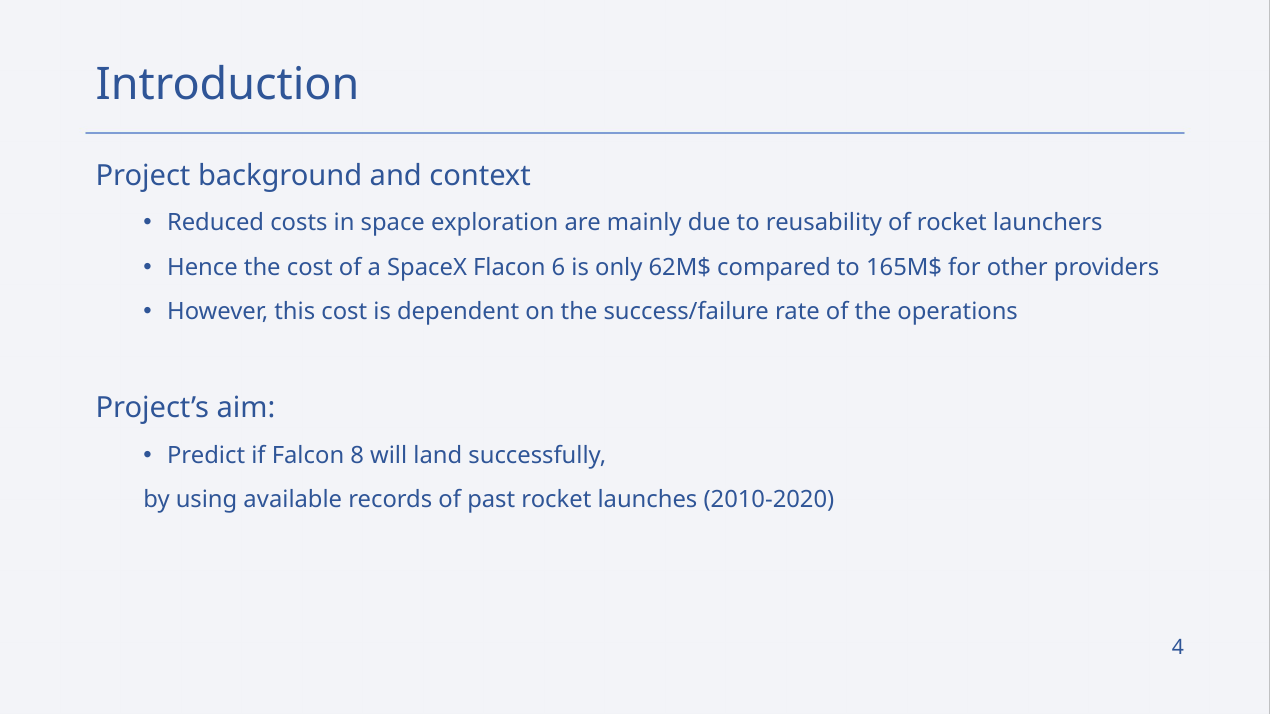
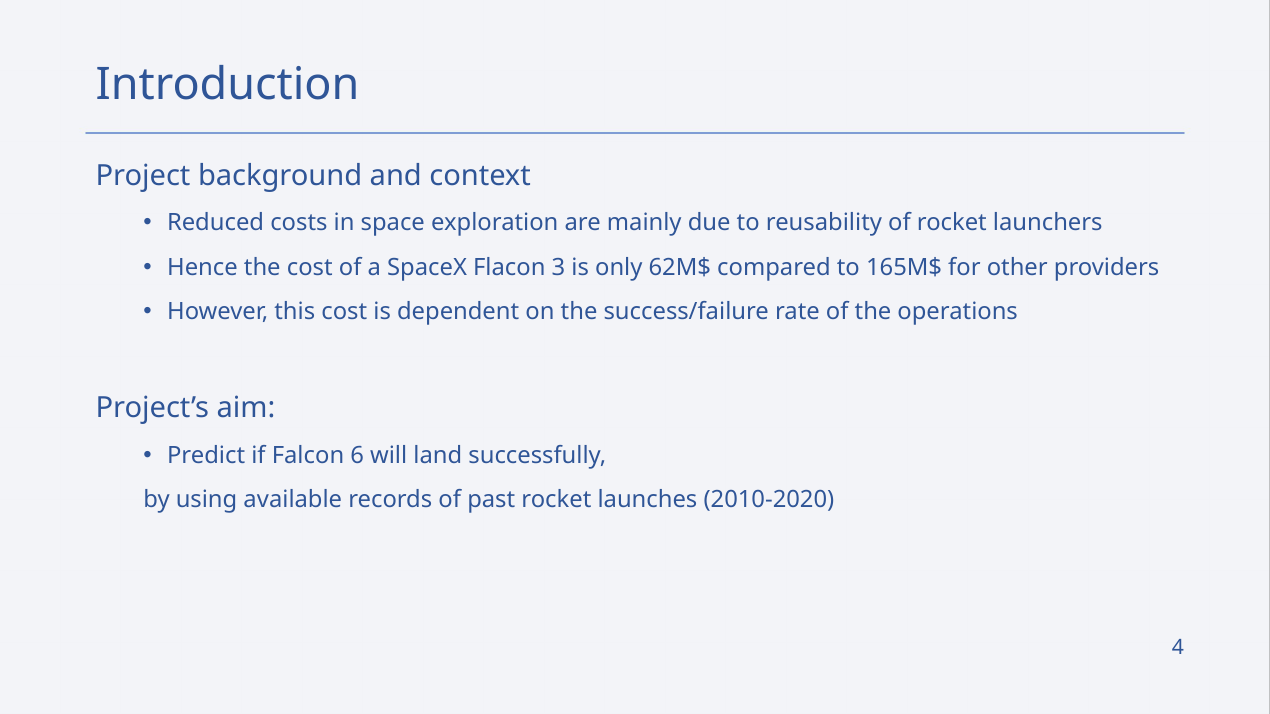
6: 6 -> 3
8: 8 -> 6
